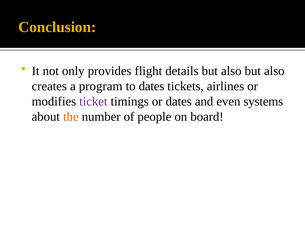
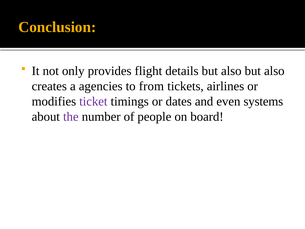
program: program -> agencies
to dates: dates -> from
the colour: orange -> purple
